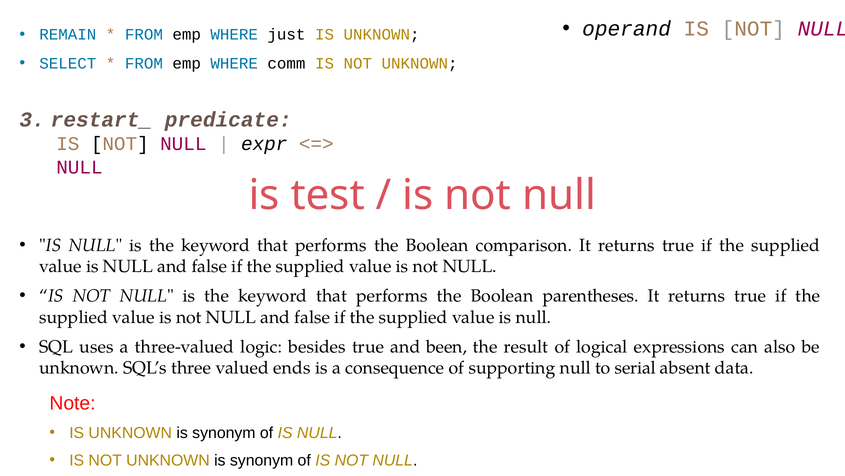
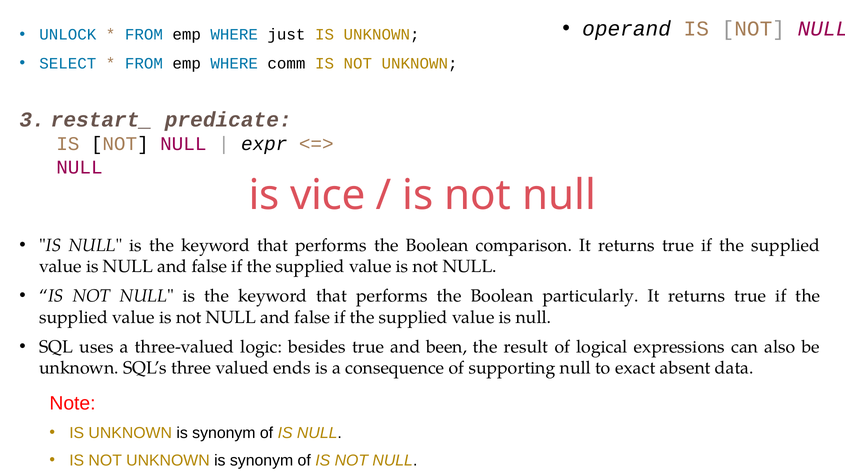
REMAIN: REMAIN -> UNLOCK
test: test -> vice
parentheses: parentheses -> particularly
serial: serial -> exact
